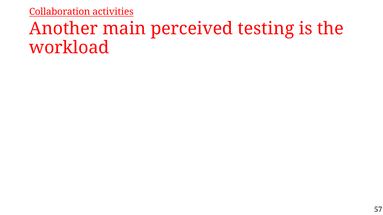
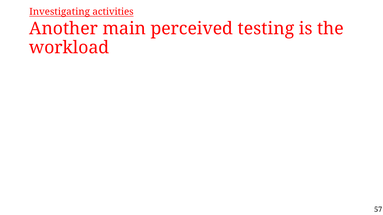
Collaboration: Collaboration -> Investigating
